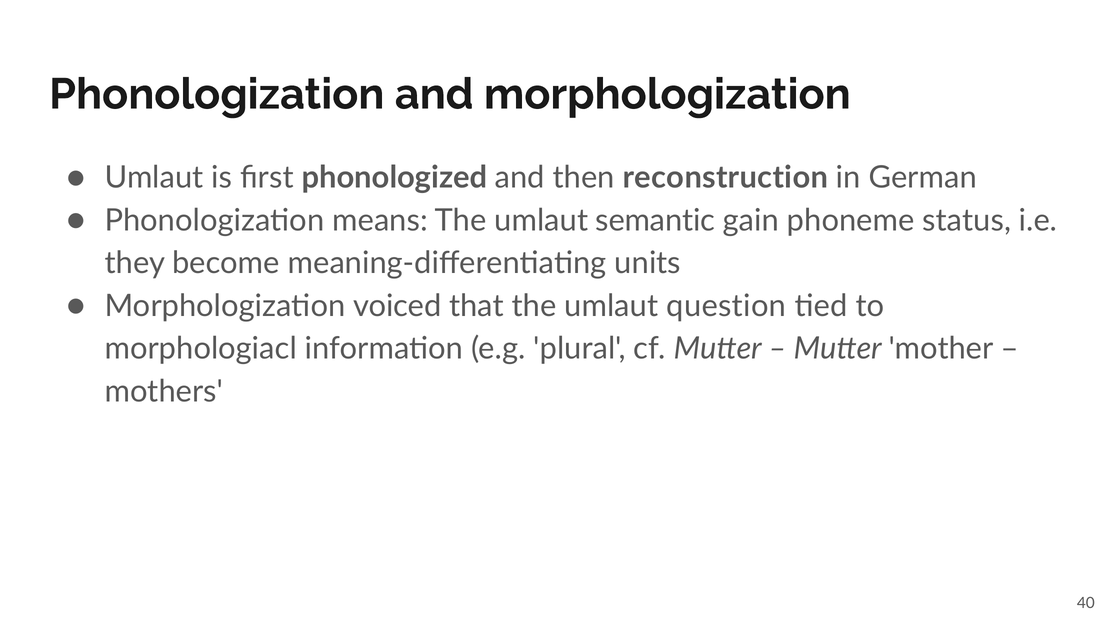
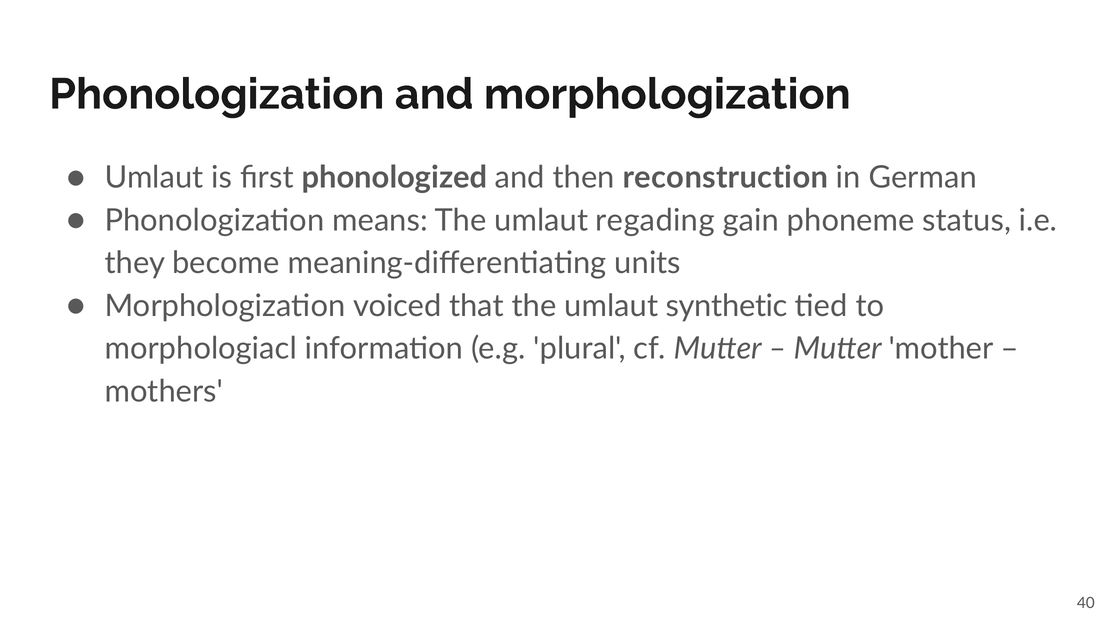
semantic: semantic -> regading
question: question -> synthetic
